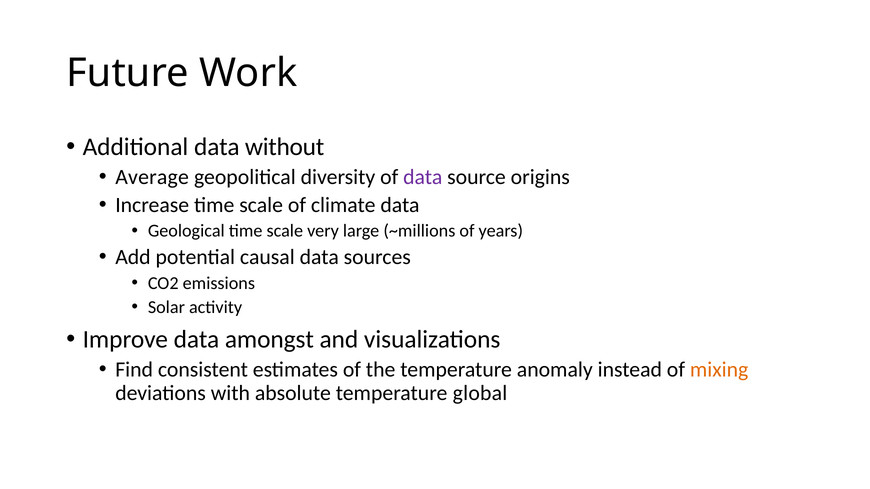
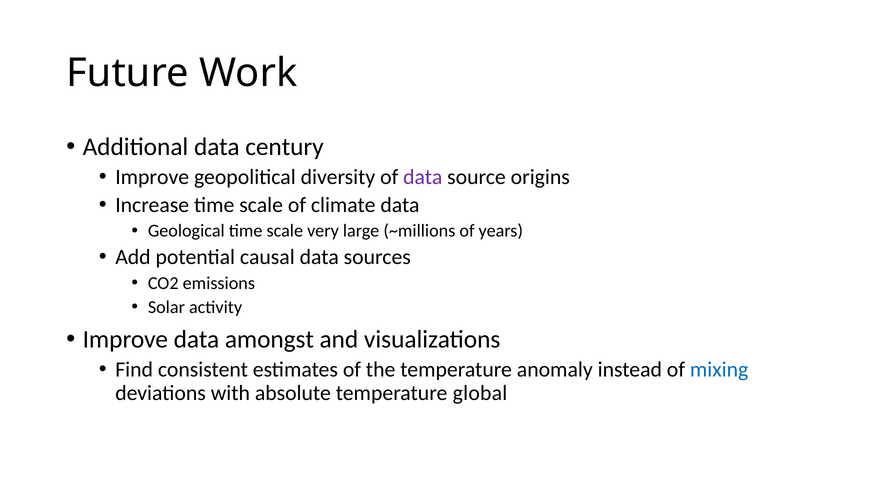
without: without -> century
Average at (152, 177): Average -> Improve
mixing colour: orange -> blue
